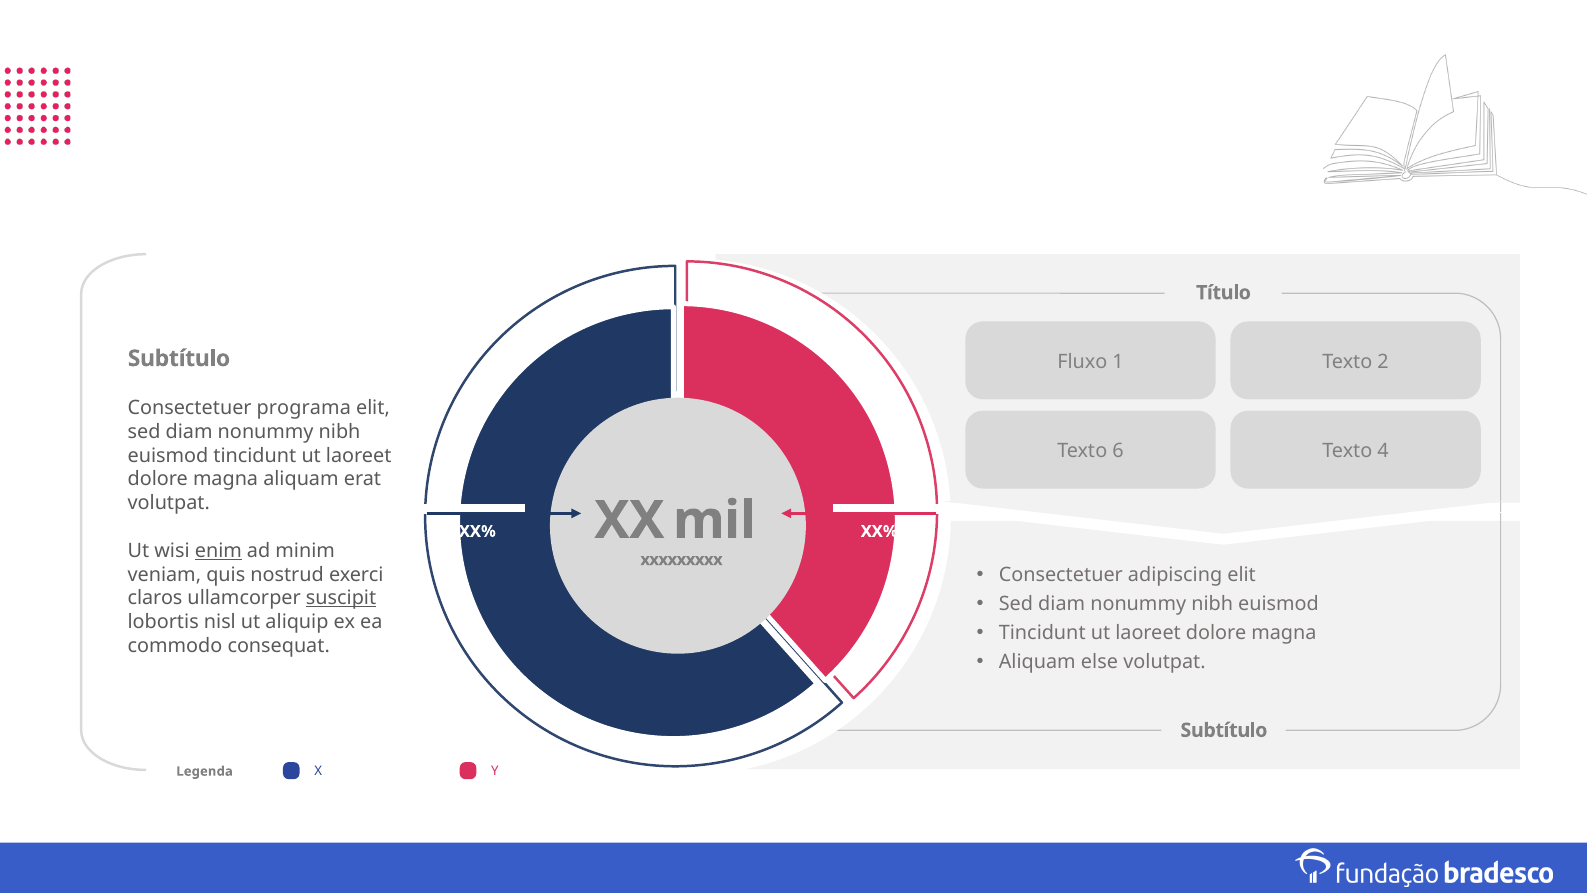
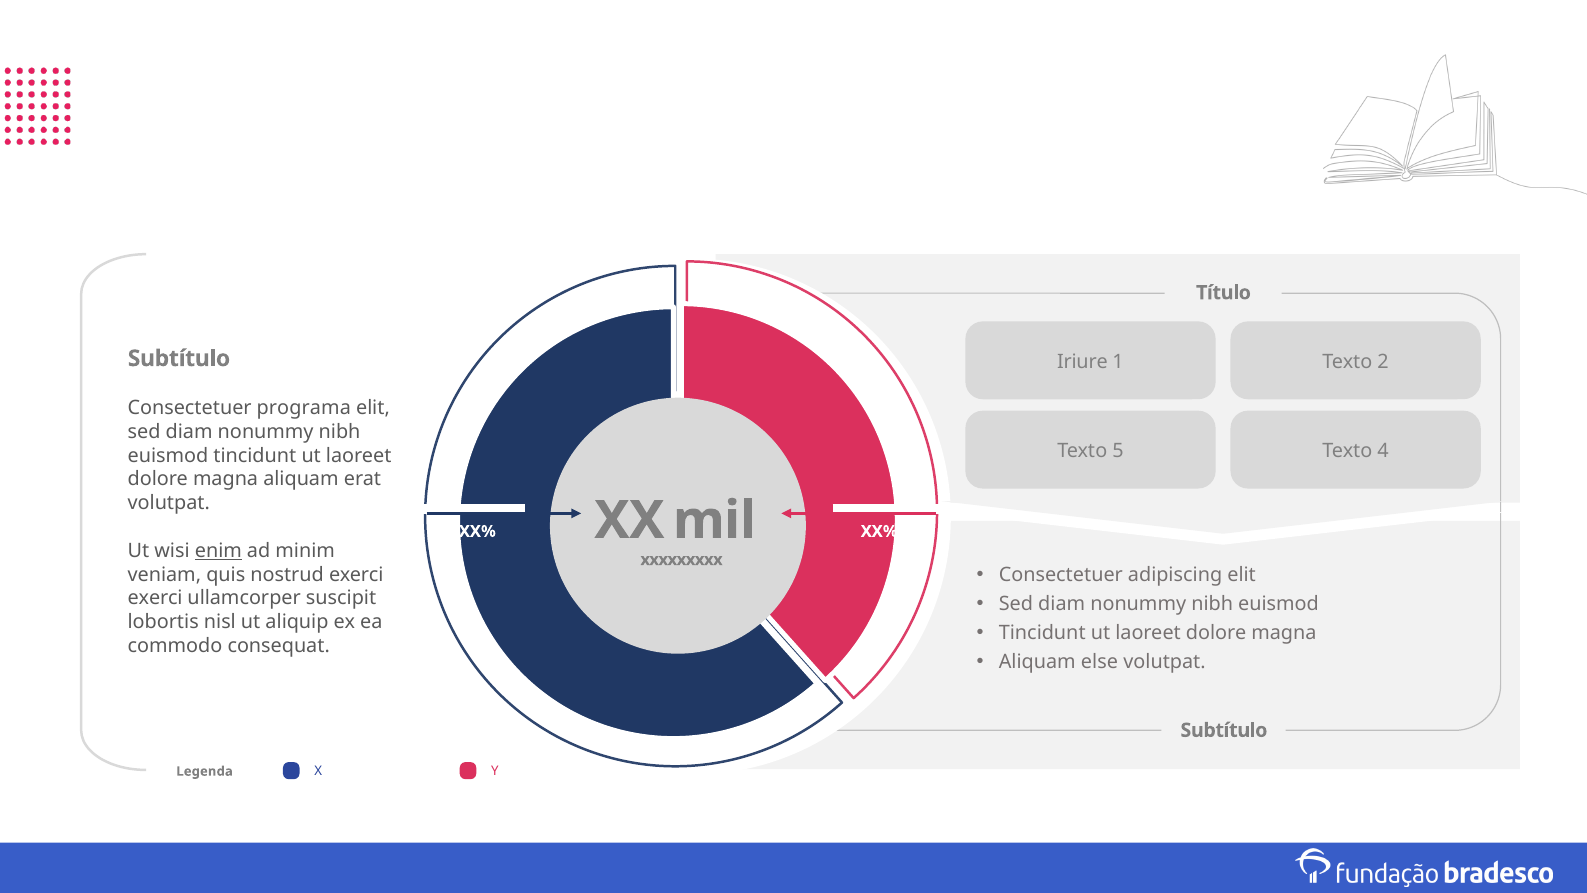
Fluxo: Fluxo -> Iriure
6: 6 -> 5
claros at (155, 598): claros -> exerci
suscipit underline: present -> none
